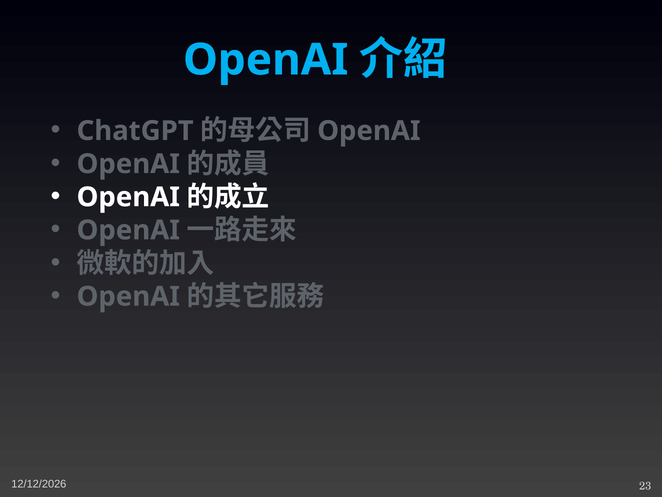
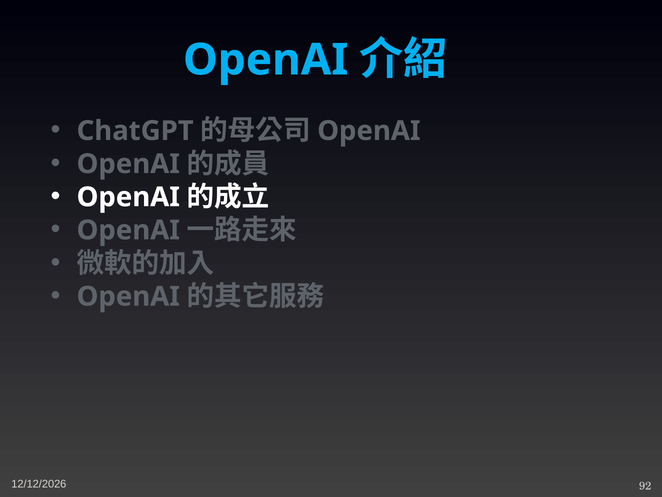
23: 23 -> 92
